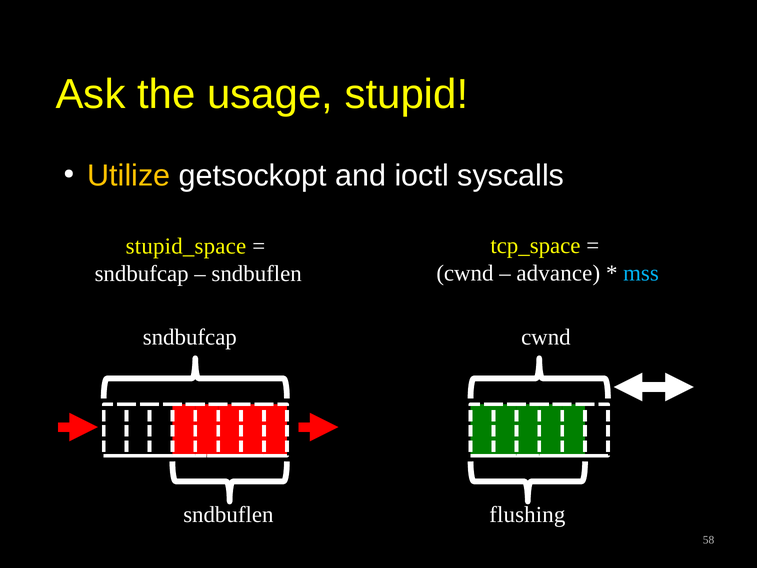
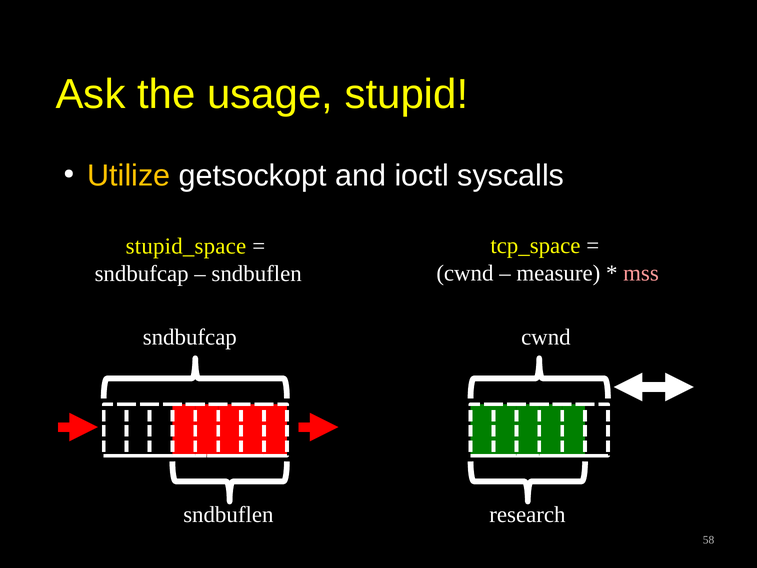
advance: advance -> measure
mss colour: light blue -> pink
flushing: flushing -> research
